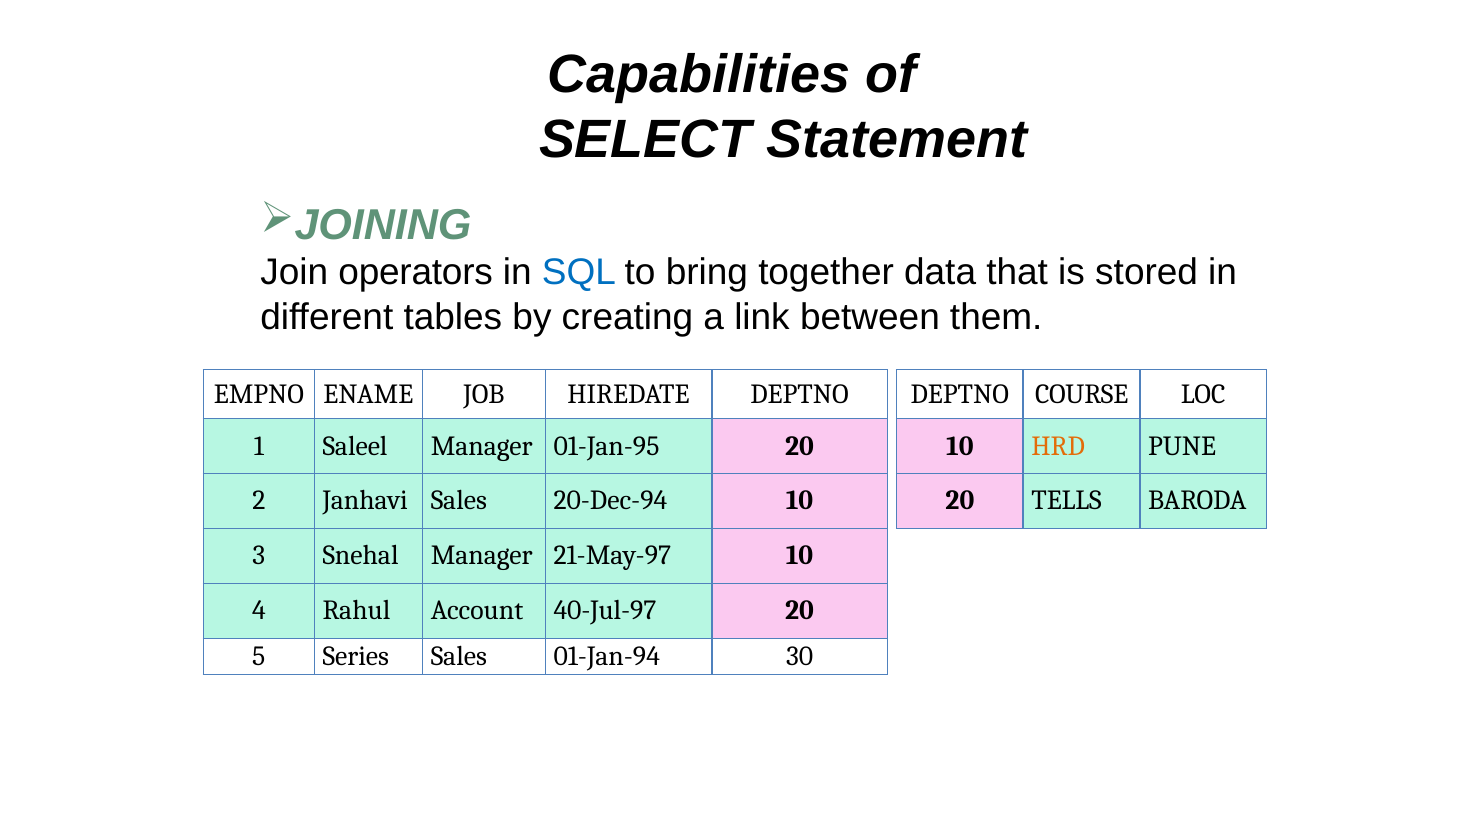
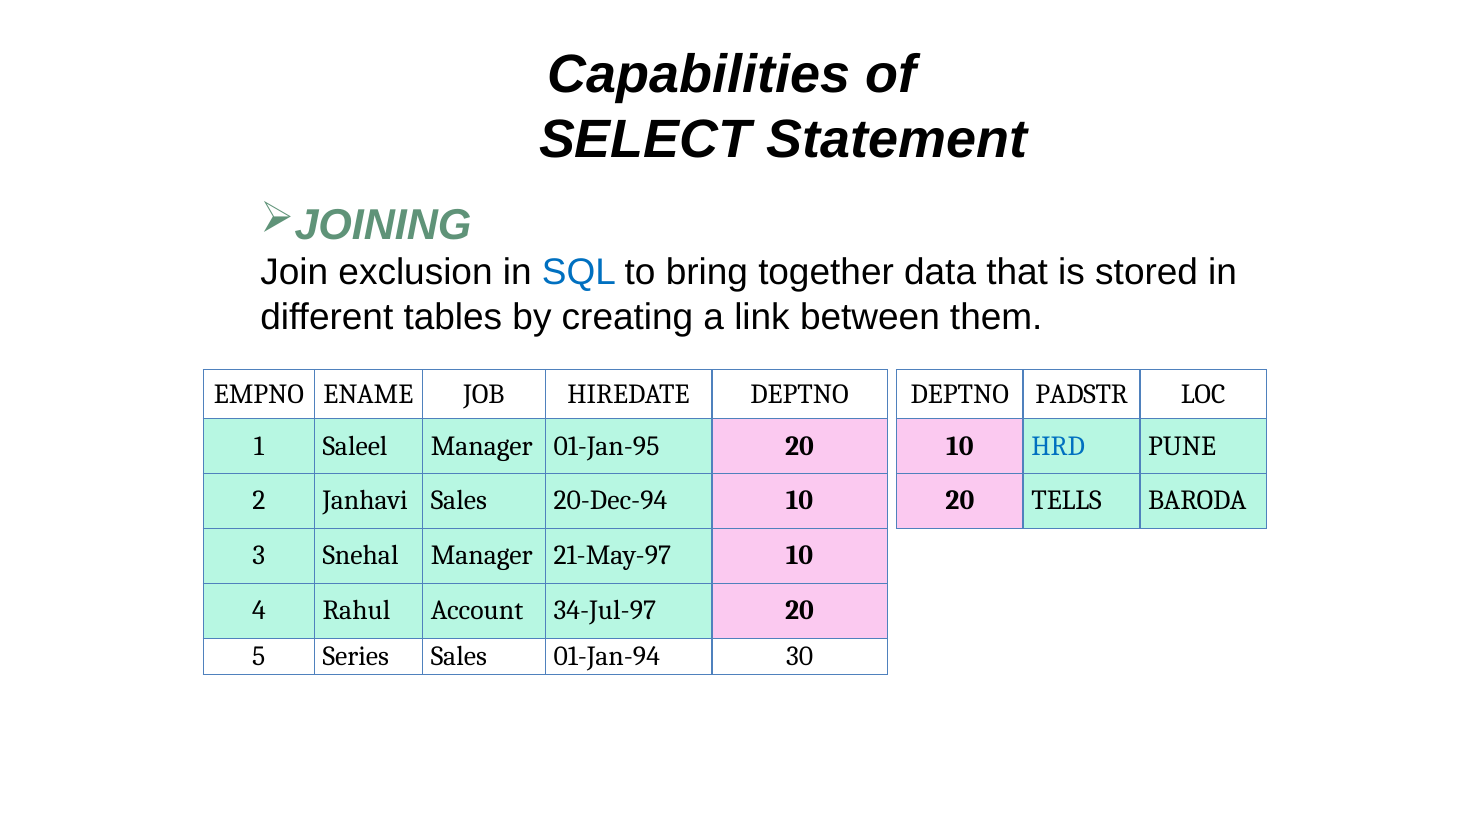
operators: operators -> exclusion
COURSE: COURSE -> PADSTR
HRD colour: orange -> blue
40-Jul-97: 40-Jul-97 -> 34-Jul-97
